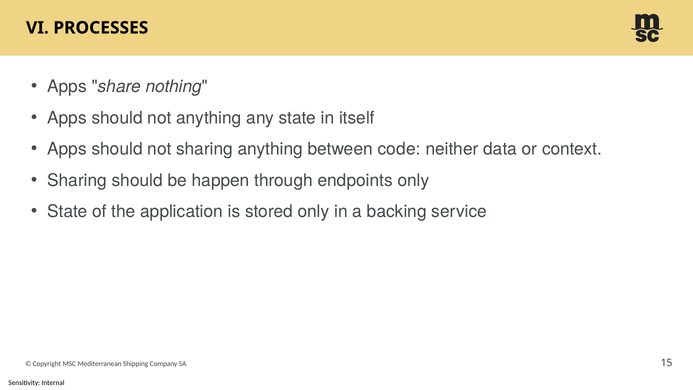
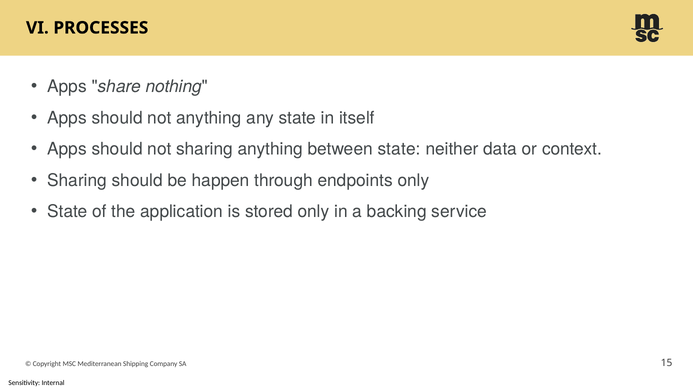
between code: code -> state
